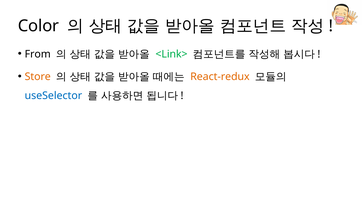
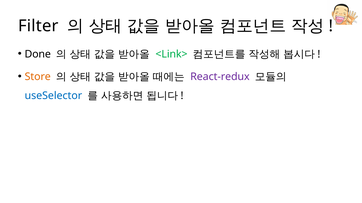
Color: Color -> Filter
From: From -> Done
React-redux colour: orange -> purple
